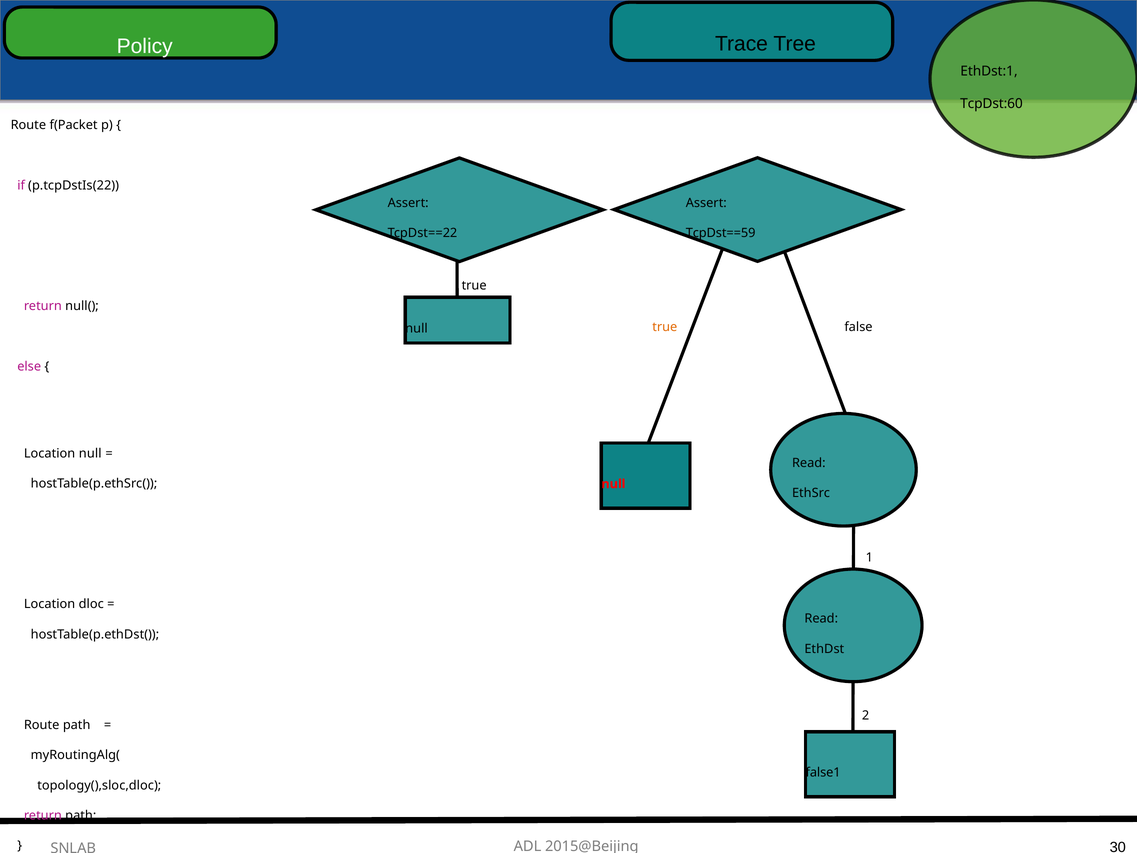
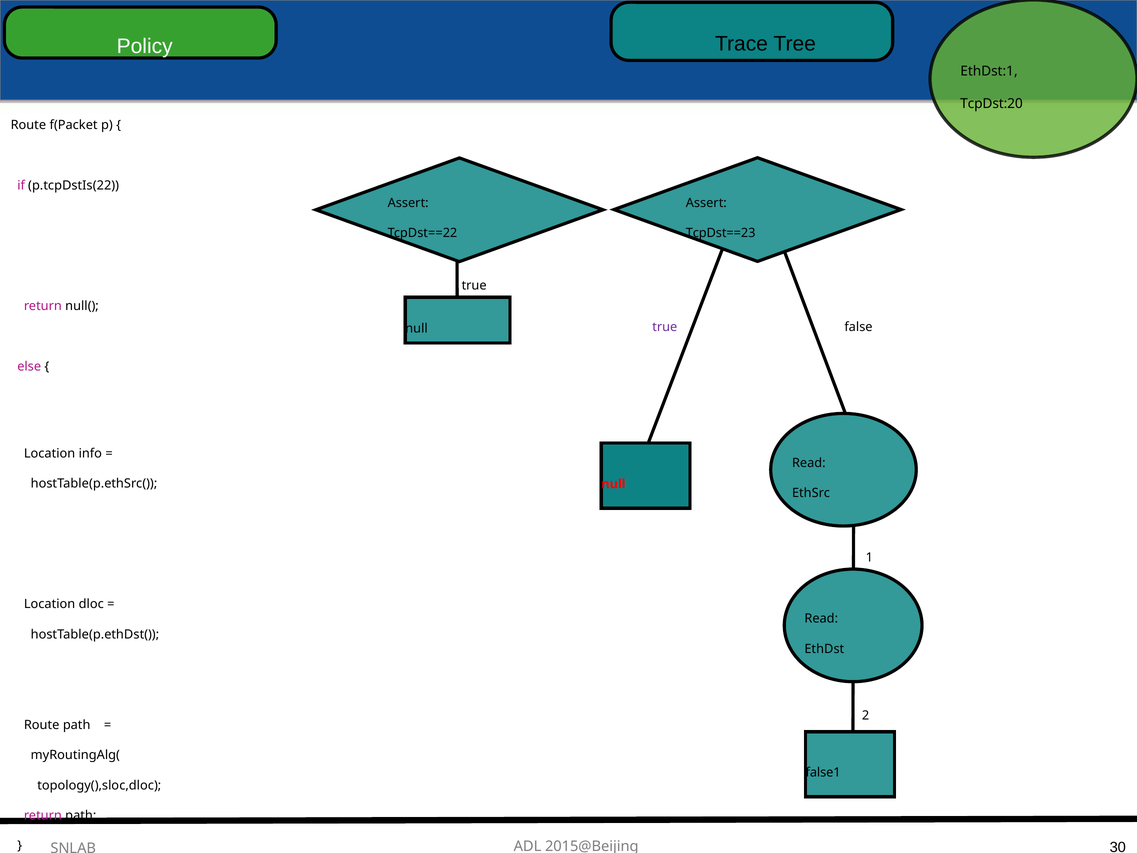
TcpDst:60: TcpDst:60 -> TcpDst:20
TcpDst==59: TcpDst==59 -> TcpDst==23
true at (665, 327) colour: orange -> purple
Location null: null -> info
